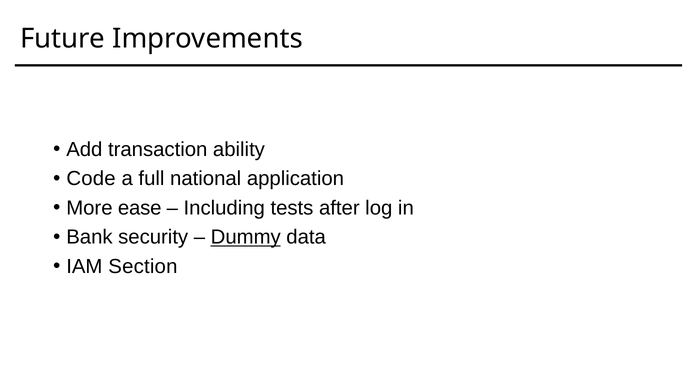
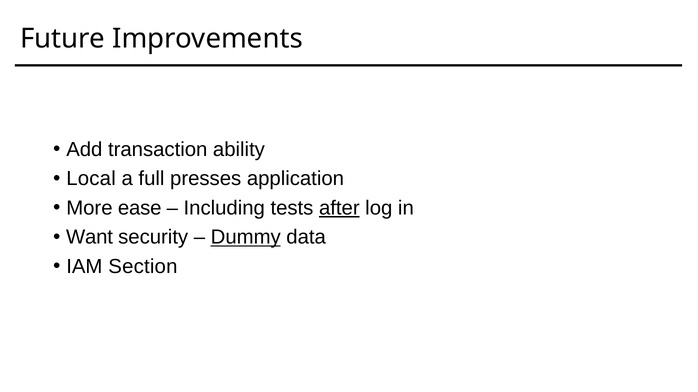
Code: Code -> Local
national: national -> presses
after underline: none -> present
Bank: Bank -> Want
